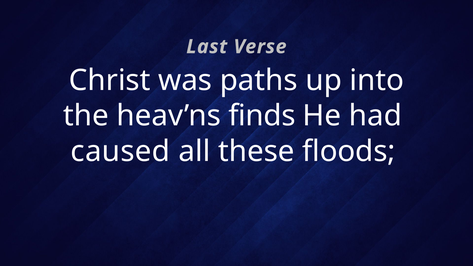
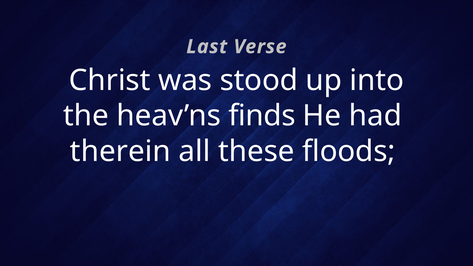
paths: paths -> stood
caused: caused -> therein
